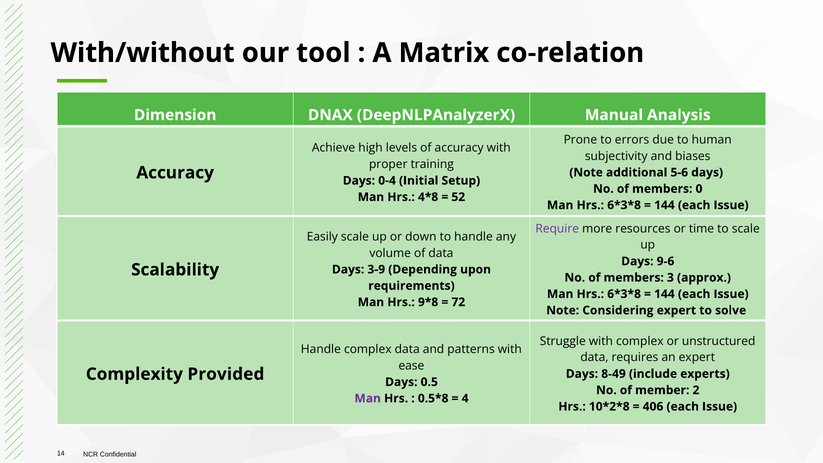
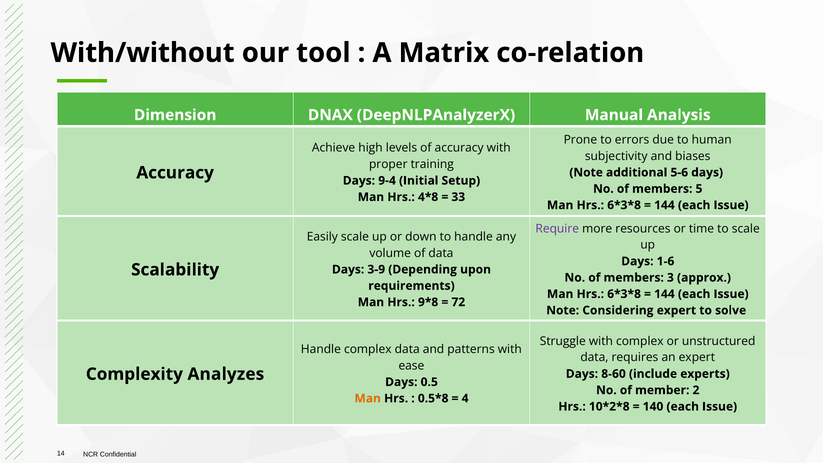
0-4: 0-4 -> 9-4
0: 0 -> 5
52: 52 -> 33
9-6: 9-6 -> 1-6
Provided: Provided -> Analyzes
8-49: 8-49 -> 8-60
Man at (368, 398) colour: purple -> orange
406: 406 -> 140
